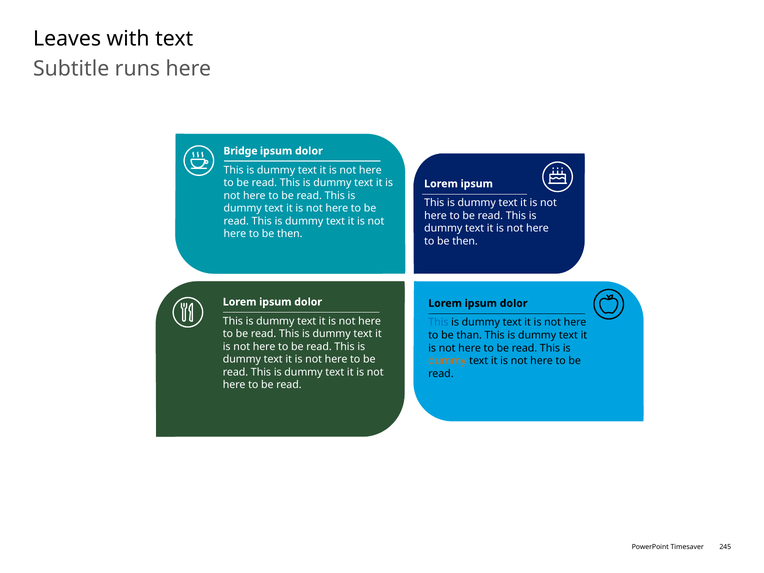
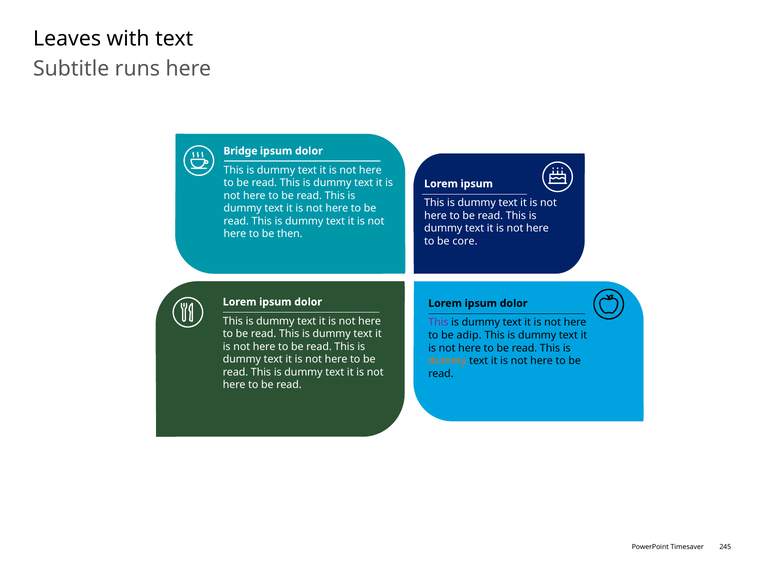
then at (465, 241): then -> core
This at (438, 322) colour: blue -> purple
than: than -> adip
